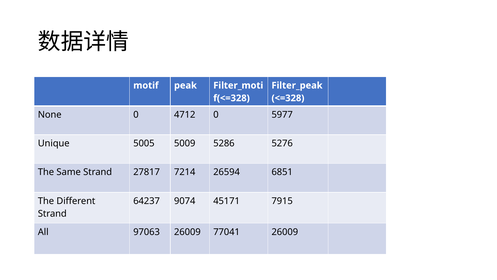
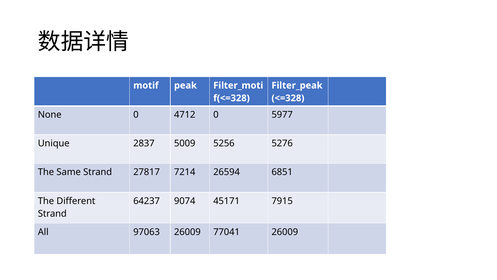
5005: 5005 -> 2837
5286: 5286 -> 5256
